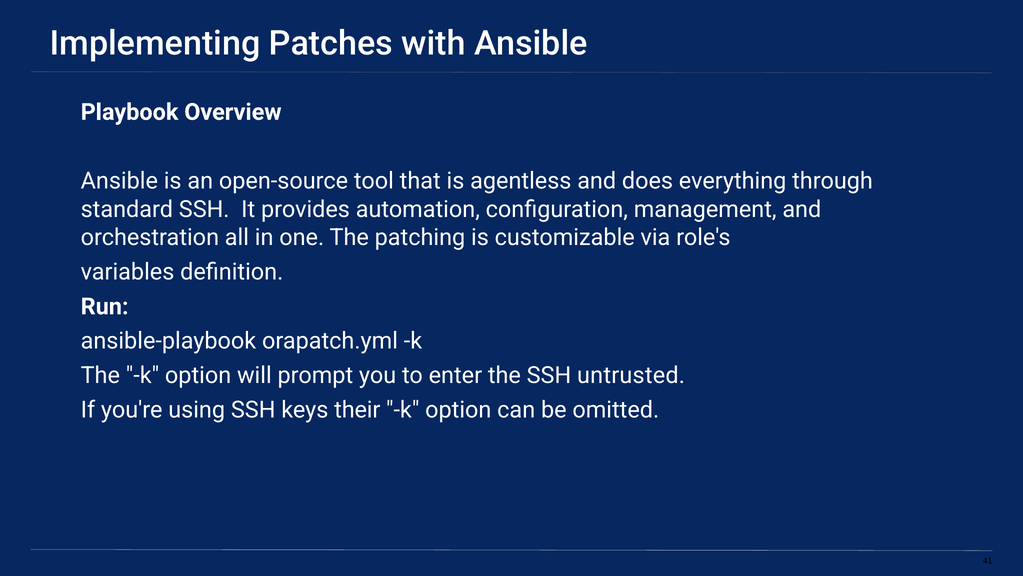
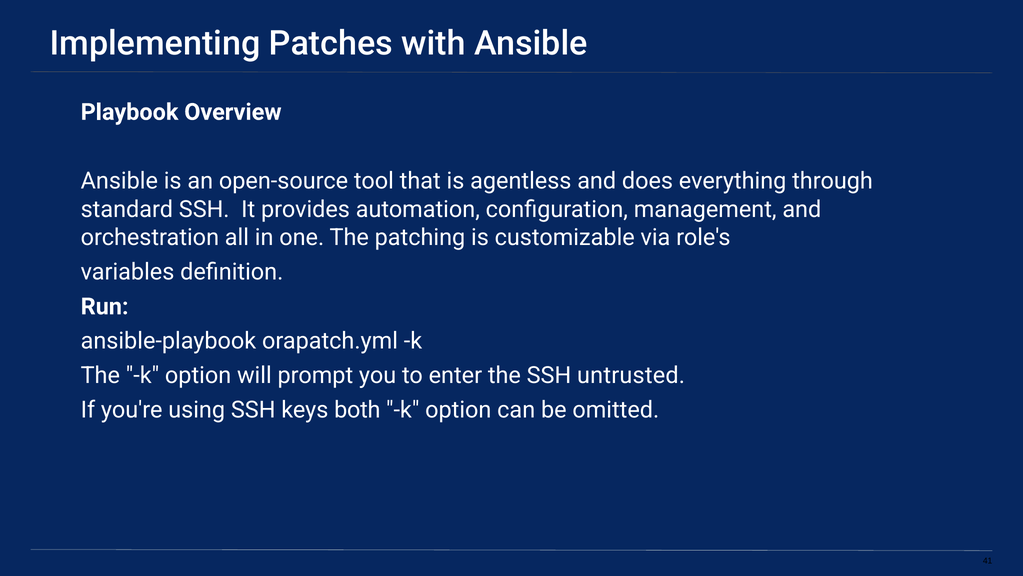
their: their -> both
